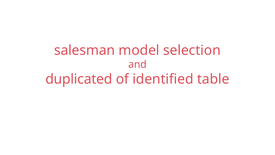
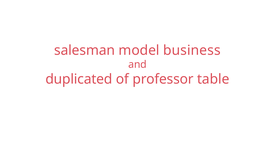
selection: selection -> business
identified: identified -> professor
